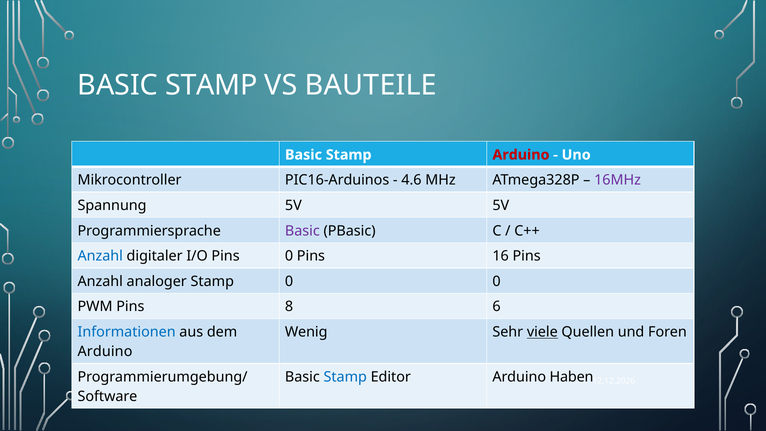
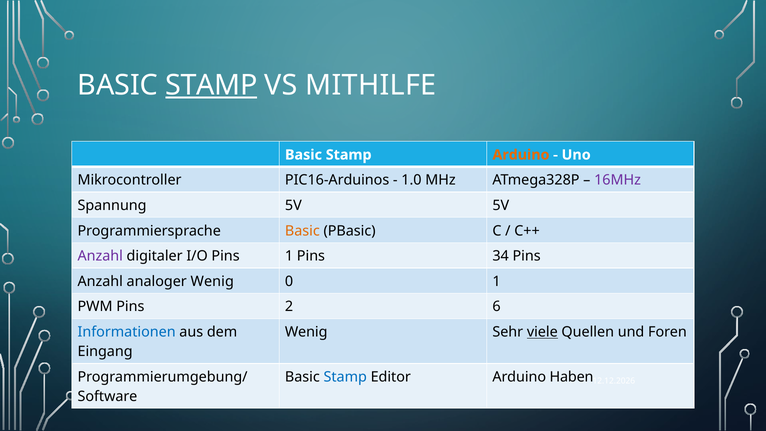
STAMP at (211, 85) underline: none -> present
BAUTEILE: BAUTEILE -> MITHILFE
Arduino at (521, 155) colour: red -> orange
4.6: 4.6 -> 1.0
Basic at (302, 231) colour: purple -> orange
Anzahl at (100, 256) colour: blue -> purple
Pins 0: 0 -> 1
16: 16 -> 34
analoger Stamp: Stamp -> Wenig
0 0: 0 -> 1
8: 8 -> 2
Arduino at (105, 351): Arduino -> Eingang
